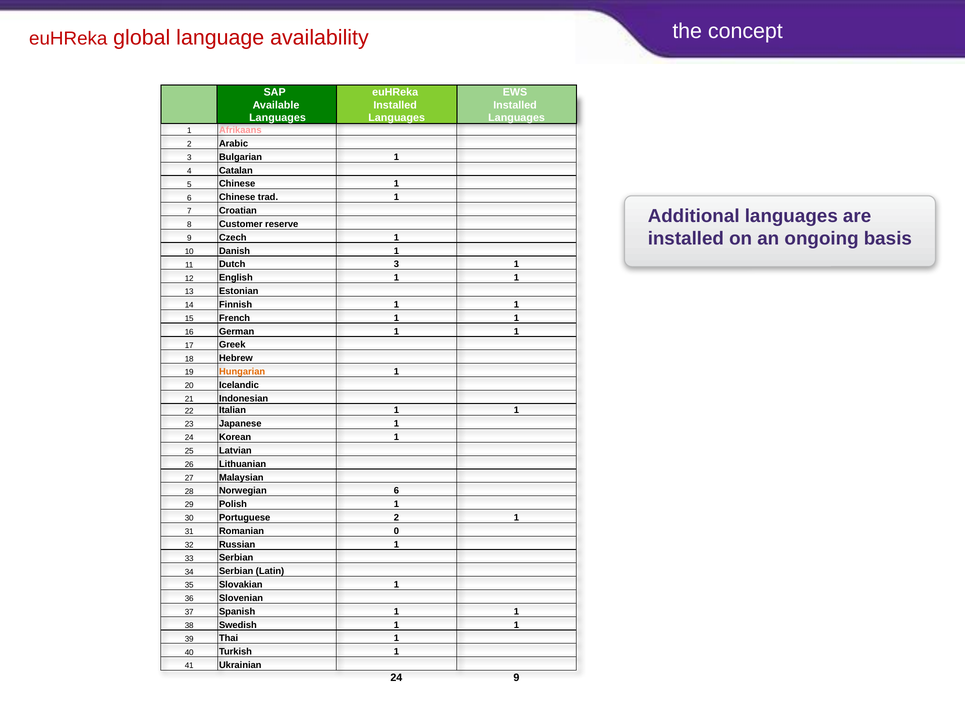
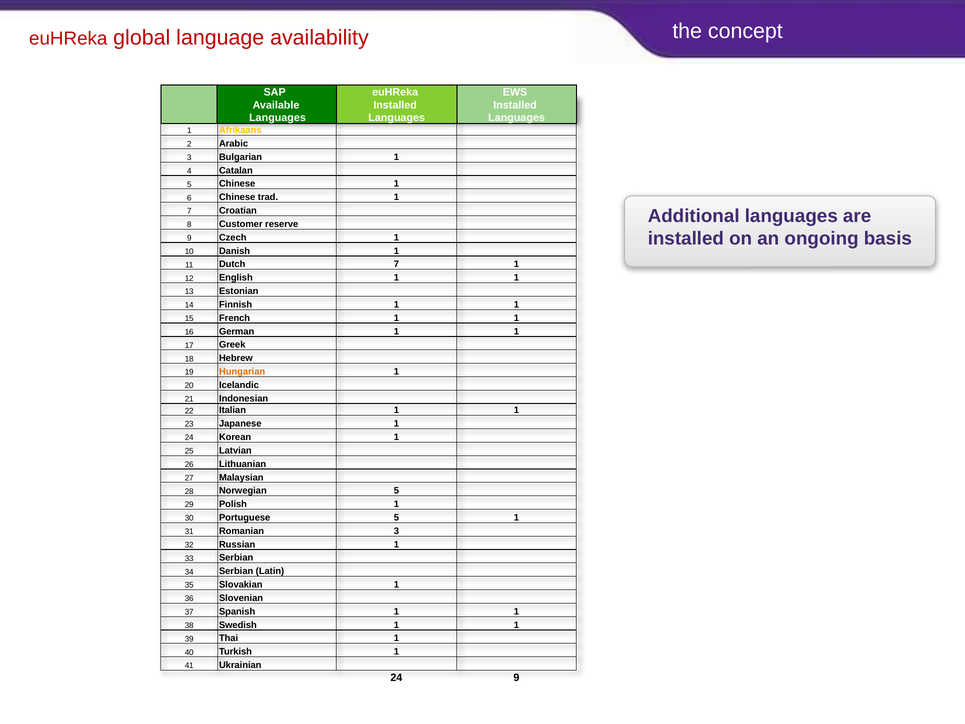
Afrikaans colour: pink -> yellow
Dutch 3: 3 -> 7
Norwegian 6: 6 -> 5
Portuguese 2: 2 -> 5
Romanian 0: 0 -> 3
